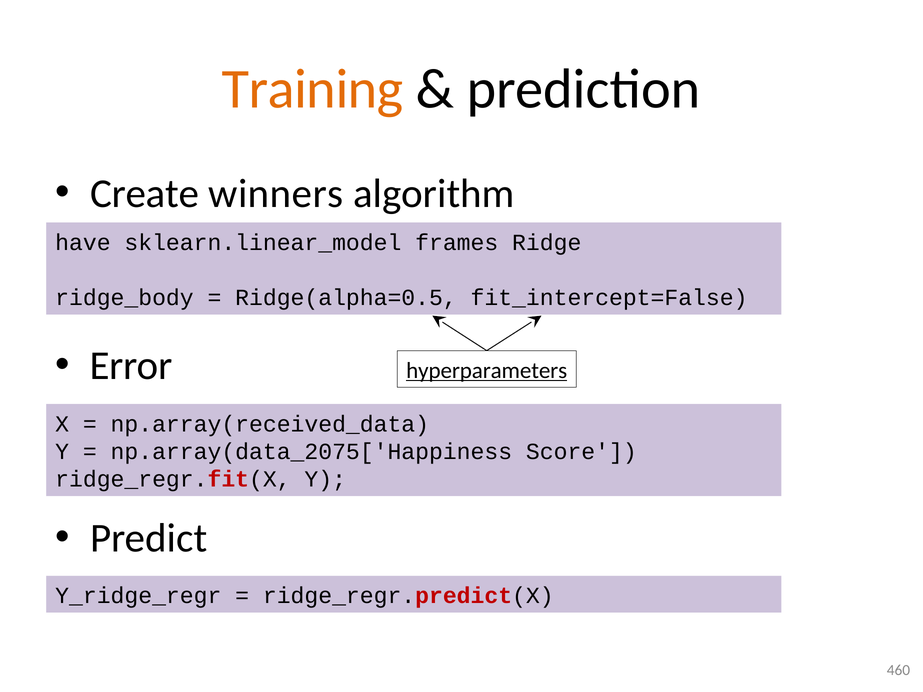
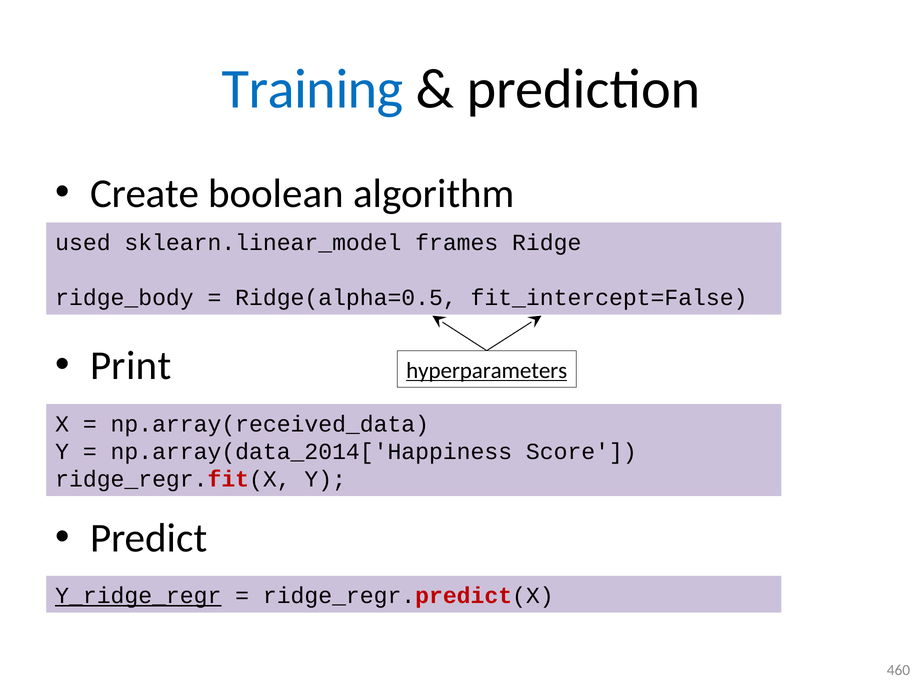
Training colour: orange -> blue
winners: winners -> boolean
have: have -> used
Error: Error -> Print
np.array(data_2075['Happiness: np.array(data_2075['Happiness -> np.array(data_2014['Happiness
Y_ridge_regr underline: none -> present
